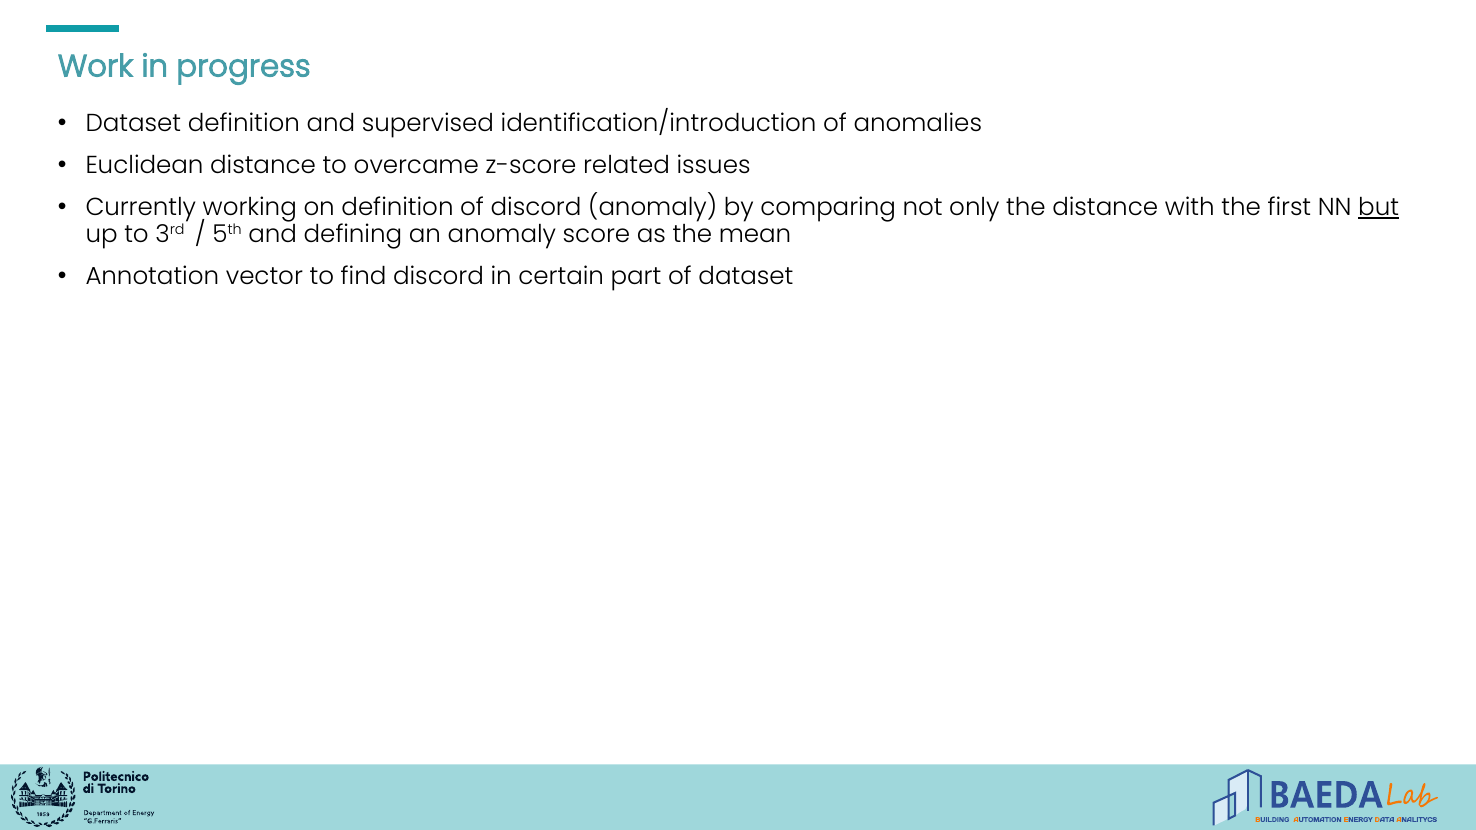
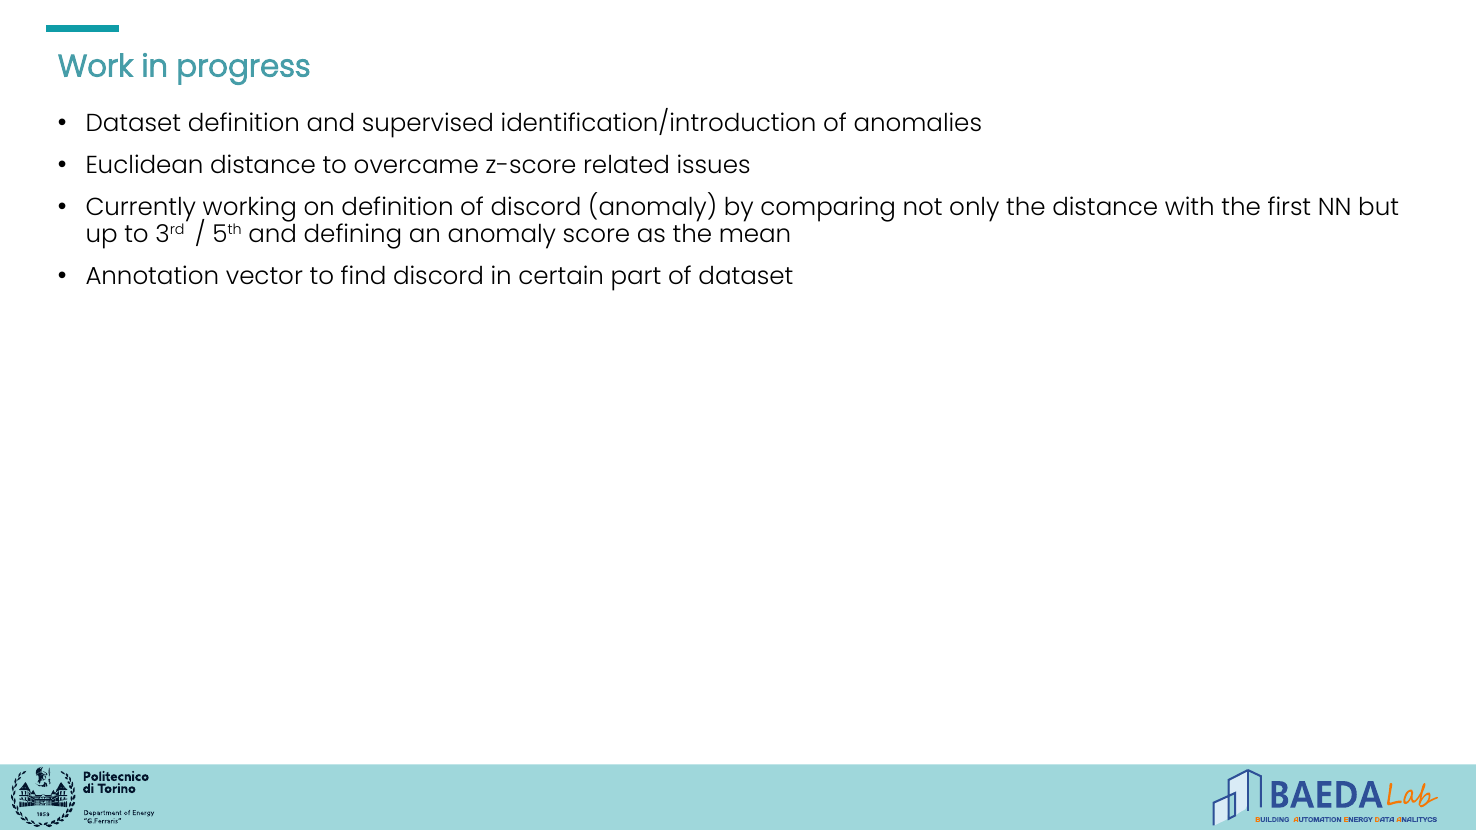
but underline: present -> none
